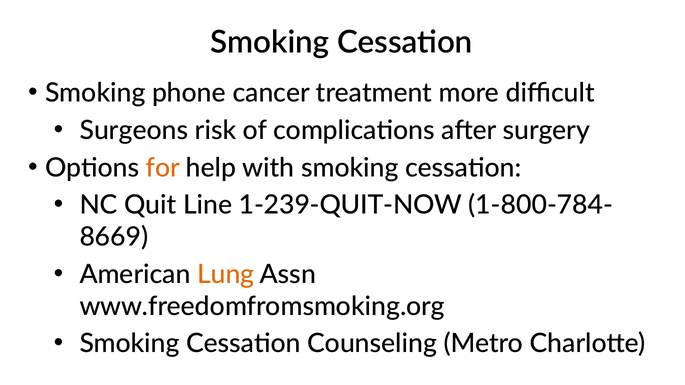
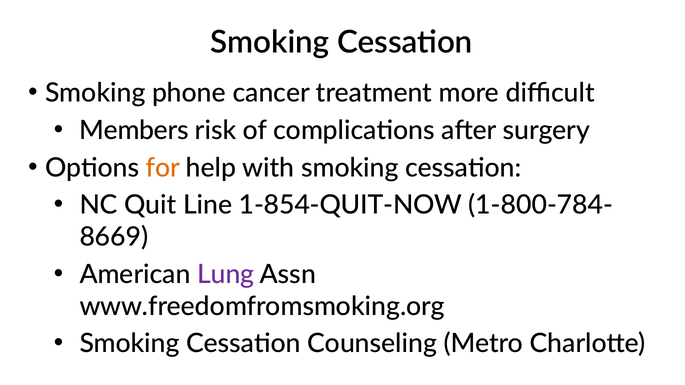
Surgeons: Surgeons -> Members
1-239-QUIT-NOW: 1-239-QUIT-NOW -> 1-854-QUIT-NOW
Lung colour: orange -> purple
